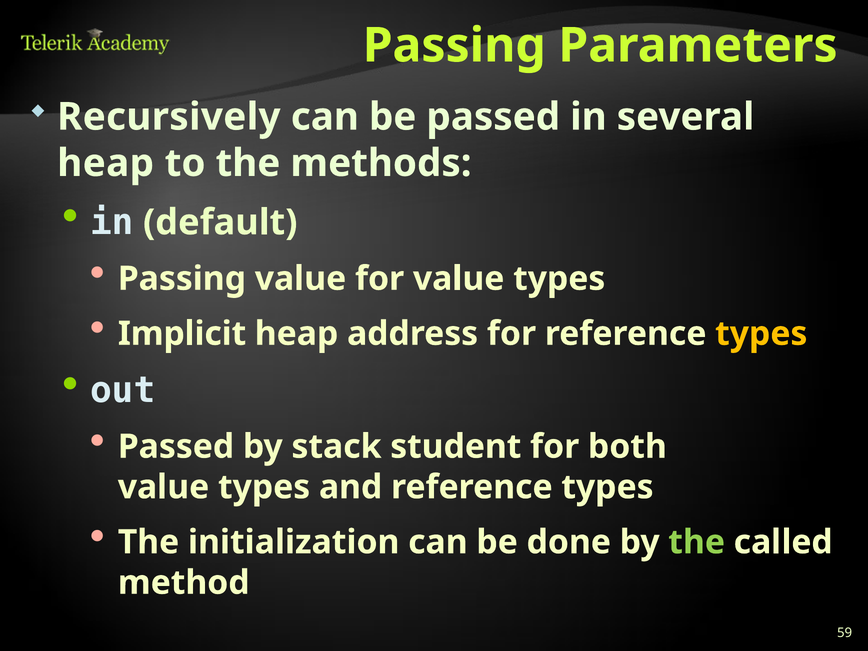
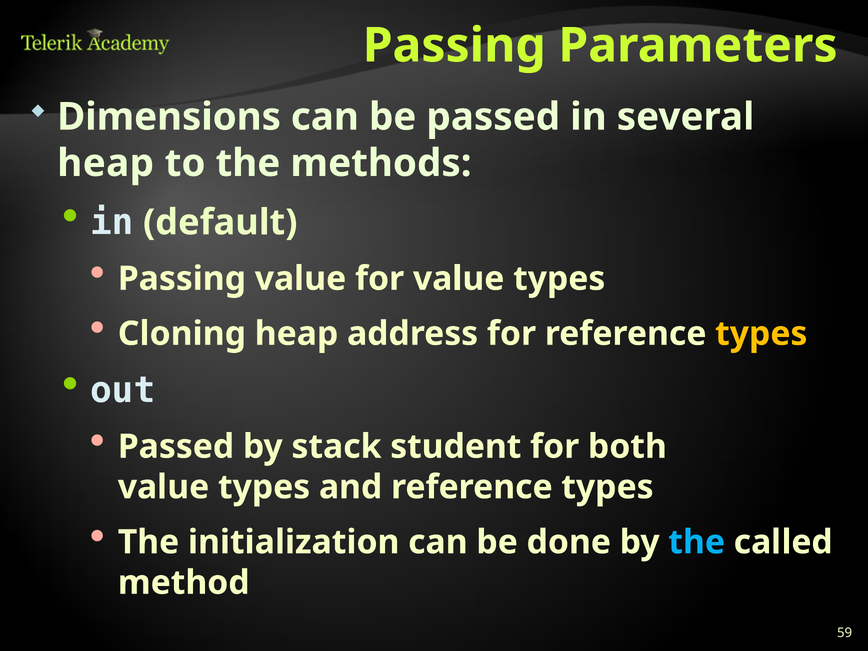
Recursively: Recursively -> Dimensions
Implicit: Implicit -> Cloning
the at (697, 542) colour: light green -> light blue
